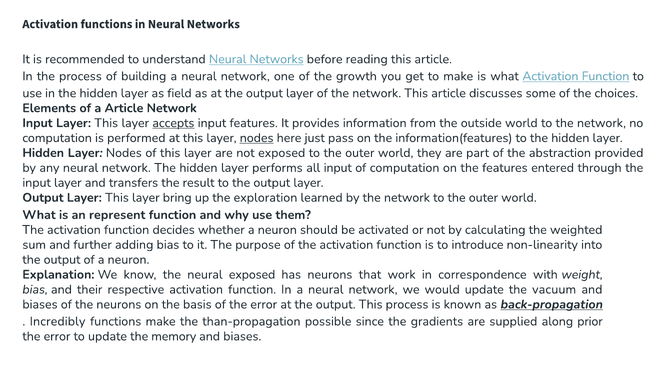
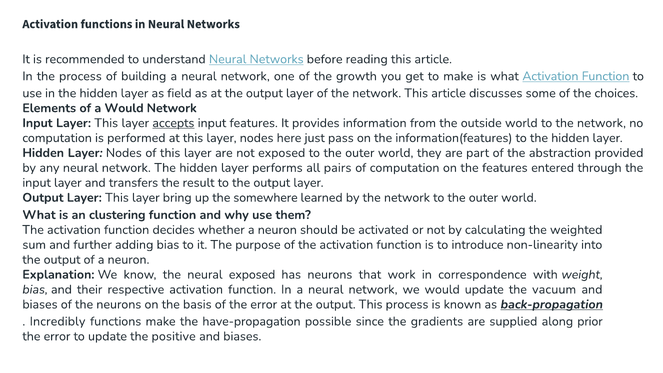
a Article: Article -> Would
nodes at (257, 138) underline: present -> none
all input: input -> pairs
exploration: exploration -> somewhere
represent: represent -> clustering
than-propagation: than-propagation -> have-propagation
memory: memory -> positive
